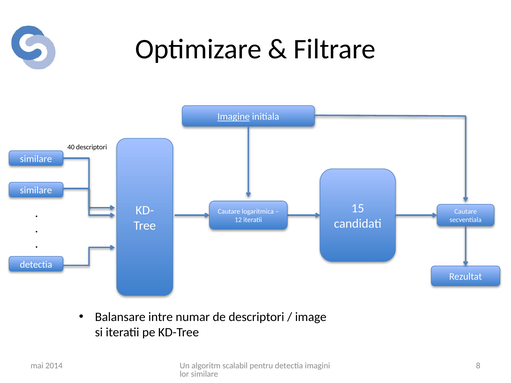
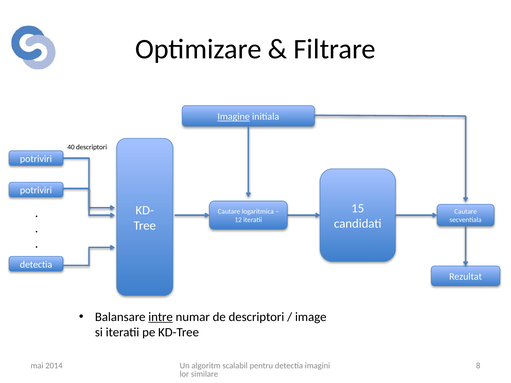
similare at (36, 159): similare -> potriviri
similare at (36, 190): similare -> potriviri
intre underline: none -> present
